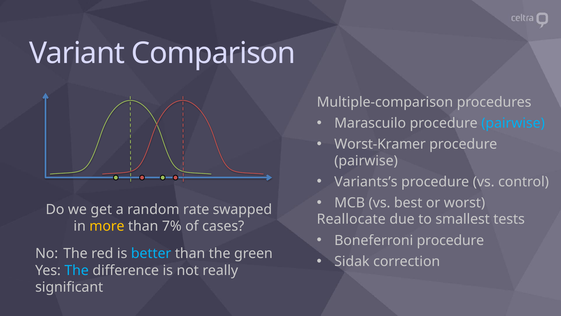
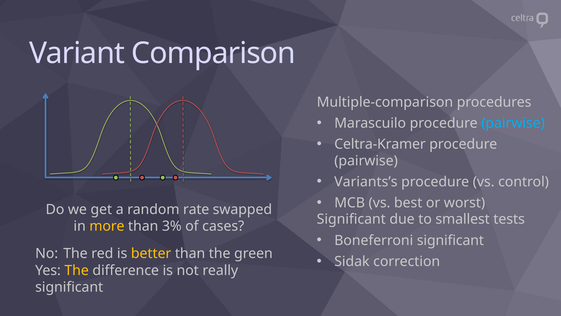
Worst-Kramer: Worst-Kramer -> Celtra-Kramer
Reallocate at (351, 219): Reallocate -> Significant
7%: 7% -> 3%
Boneferroni procedure: procedure -> significant
better colour: light blue -> yellow
The at (77, 270) colour: light blue -> yellow
